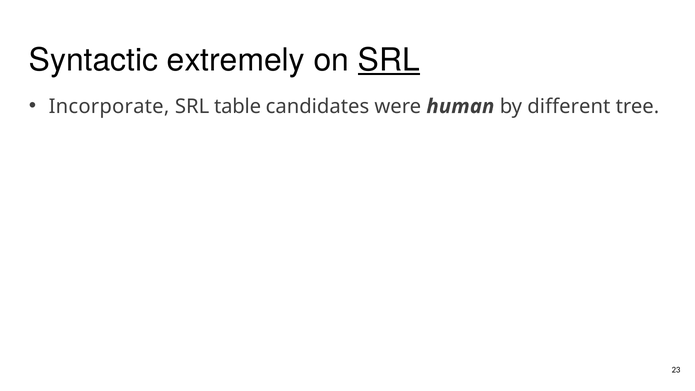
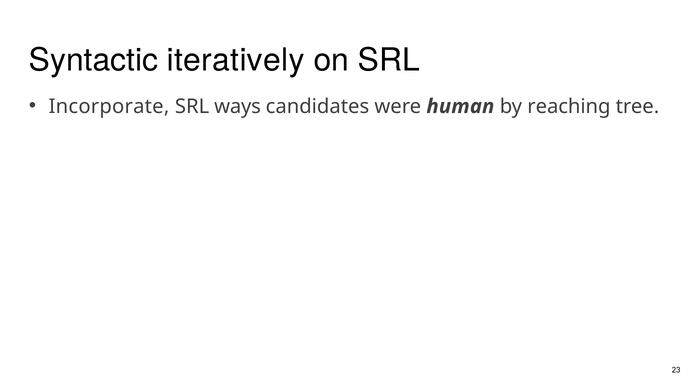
extremely: extremely -> iteratively
SRL at (389, 60) underline: present -> none
table: table -> ways
different: different -> reaching
